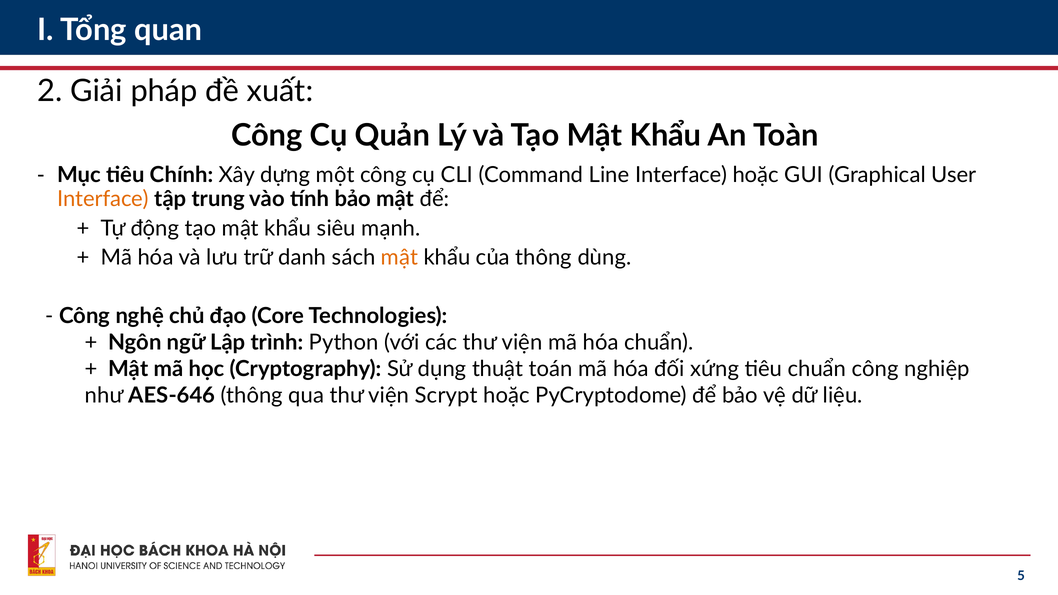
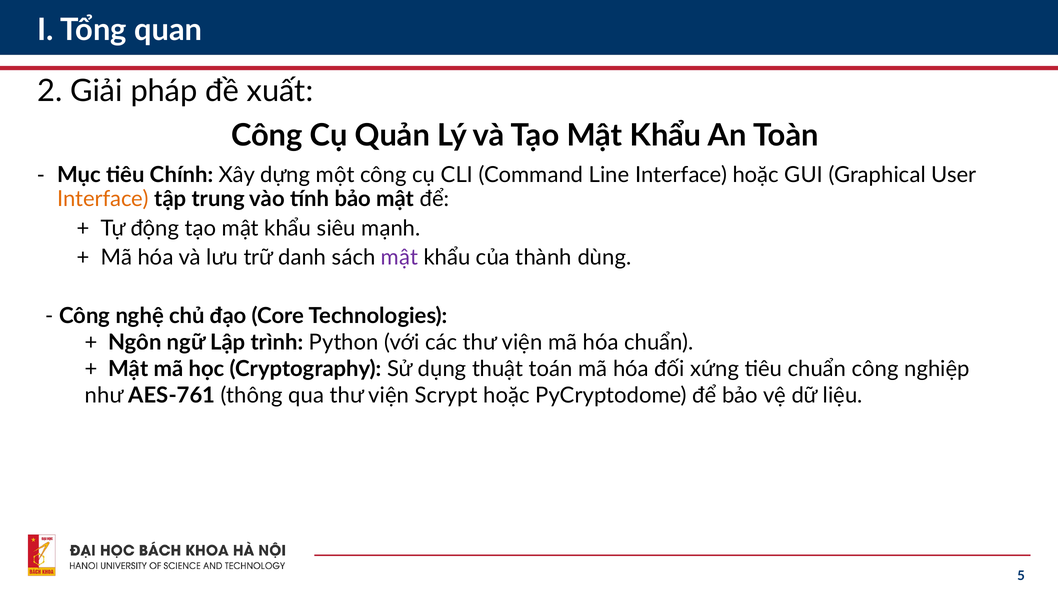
mật at (399, 258) colour: orange -> purple
của thông: thông -> thành
AES-646: AES-646 -> AES-761
